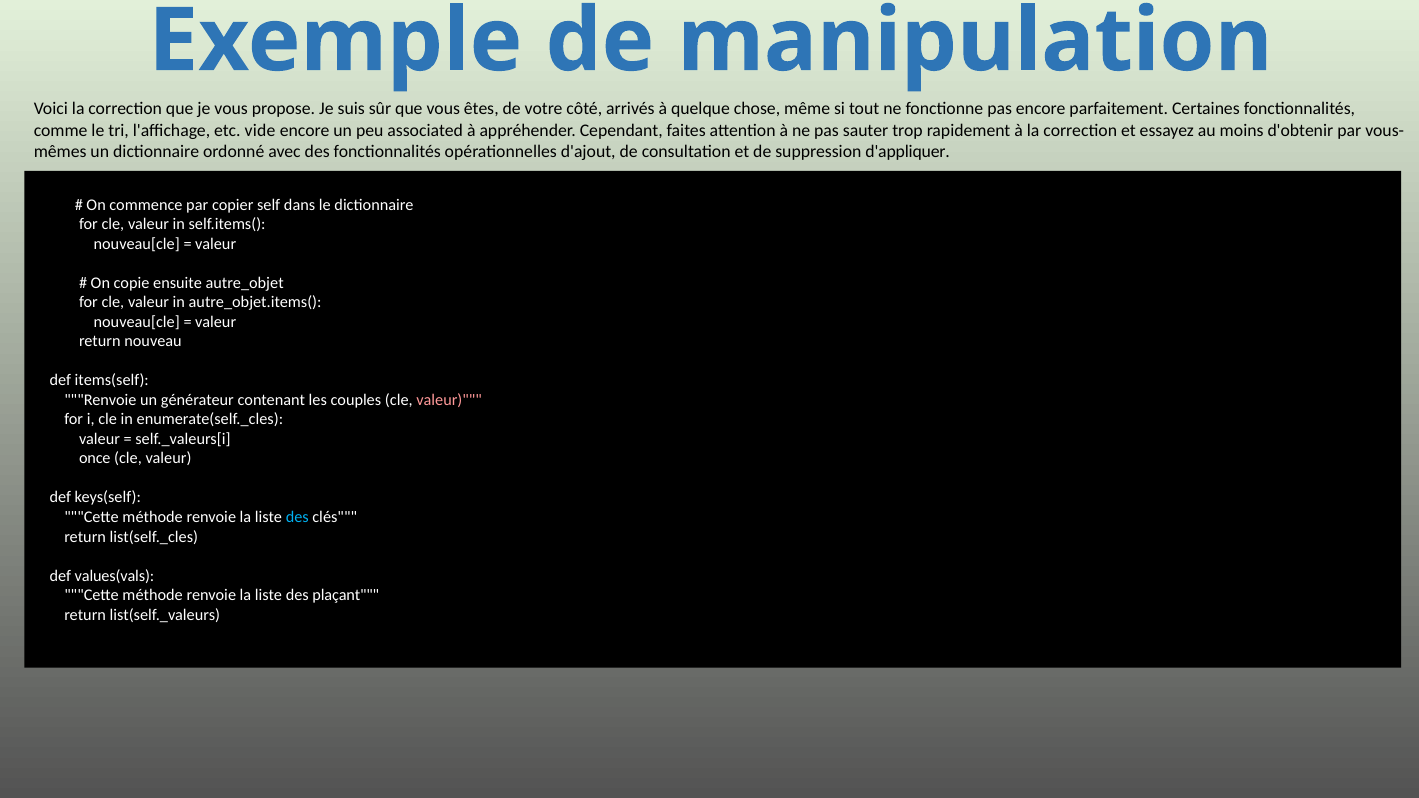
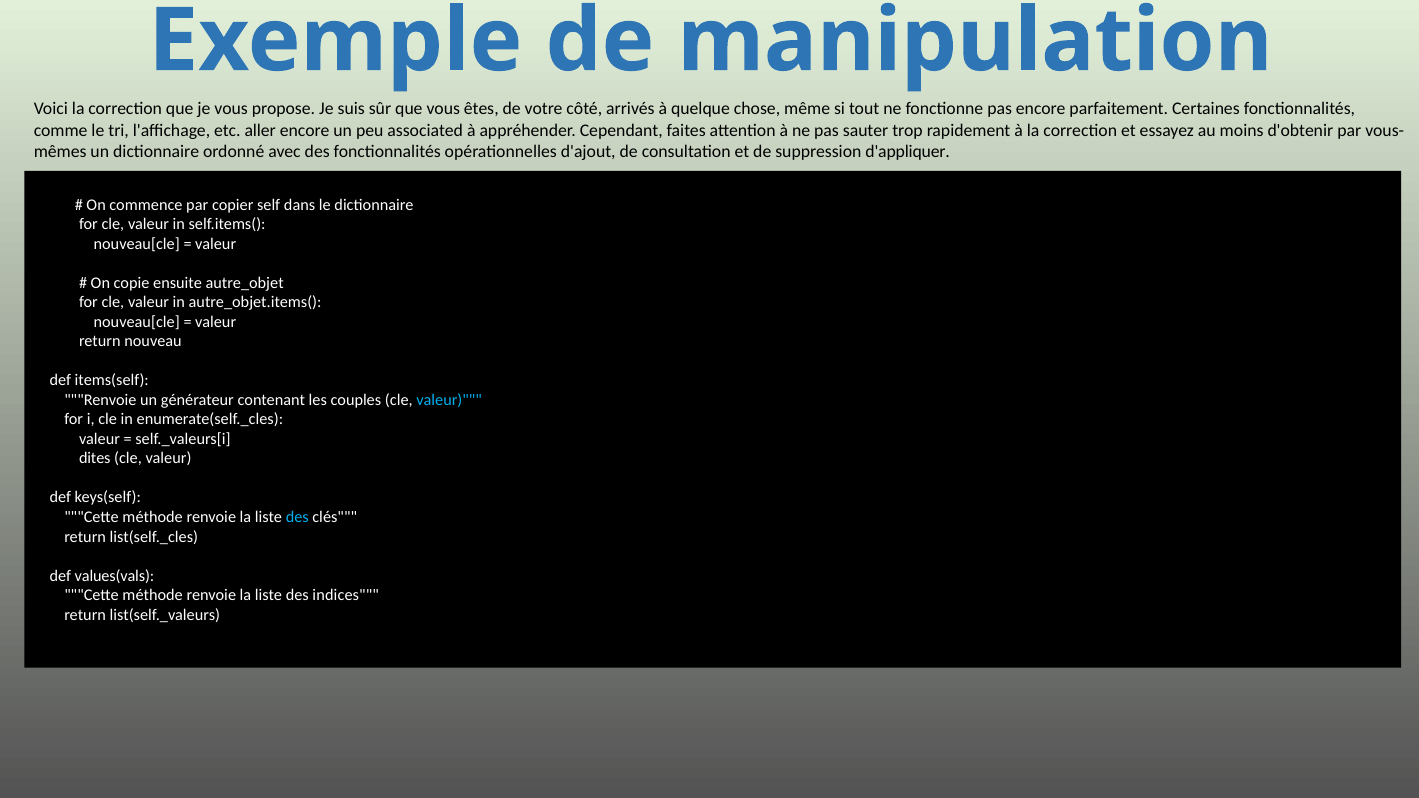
vide: vide -> aller
valeur at (449, 400) colour: pink -> light blue
once: once -> dites
plaçant: plaçant -> indices
